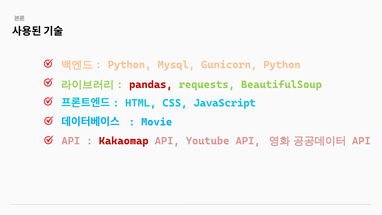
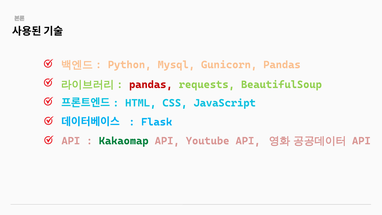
Gunicorn Python: Python -> Pandas
Movie: Movie -> Flask
Kakaomap colour: red -> green
